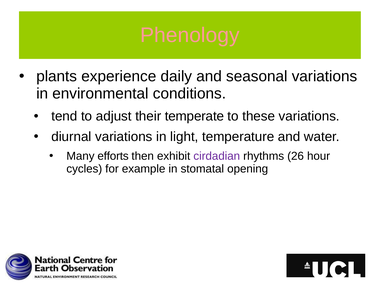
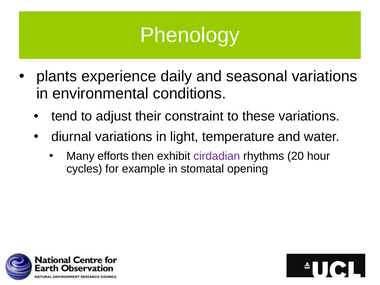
Phenology colour: pink -> white
temperate: temperate -> constraint
26: 26 -> 20
